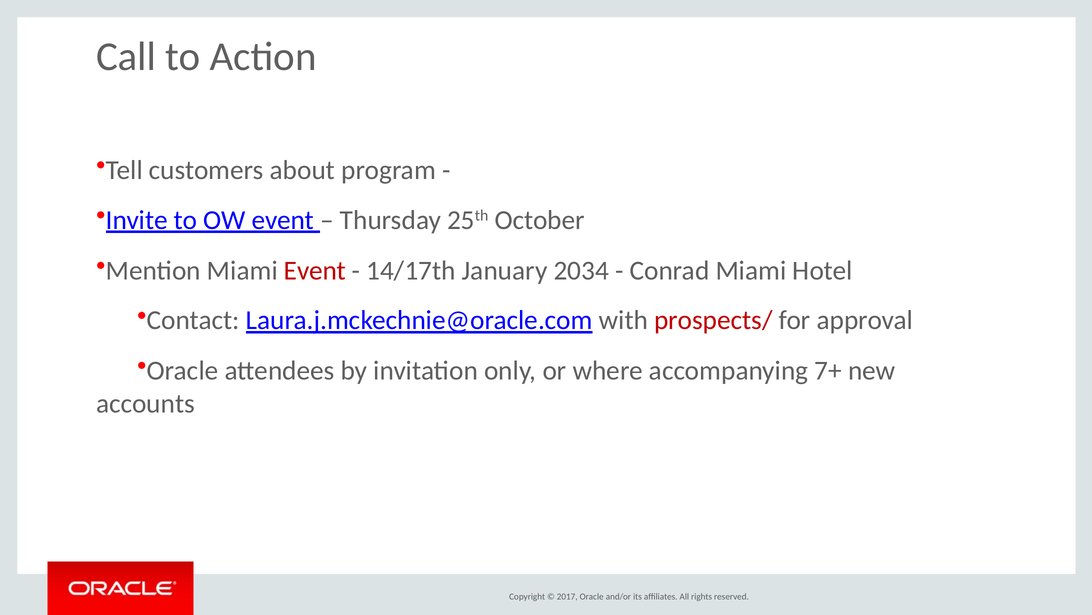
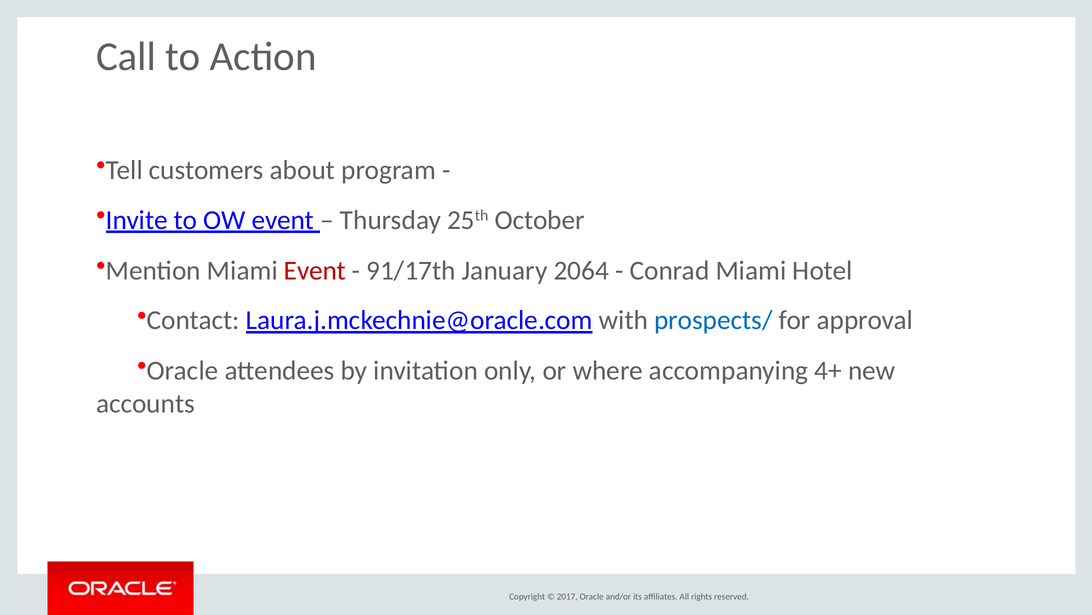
14/17th: 14/17th -> 91/17th
2034: 2034 -> 2064
prospects/ colour: red -> blue
7+: 7+ -> 4+
